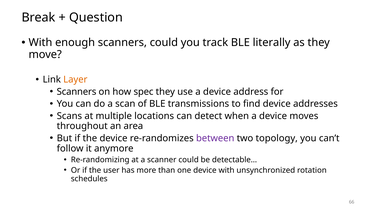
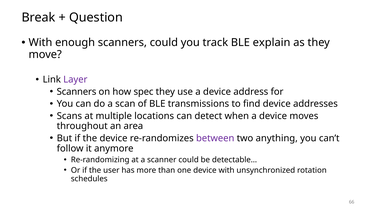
literally: literally -> explain
Layer colour: orange -> purple
topology: topology -> anything
